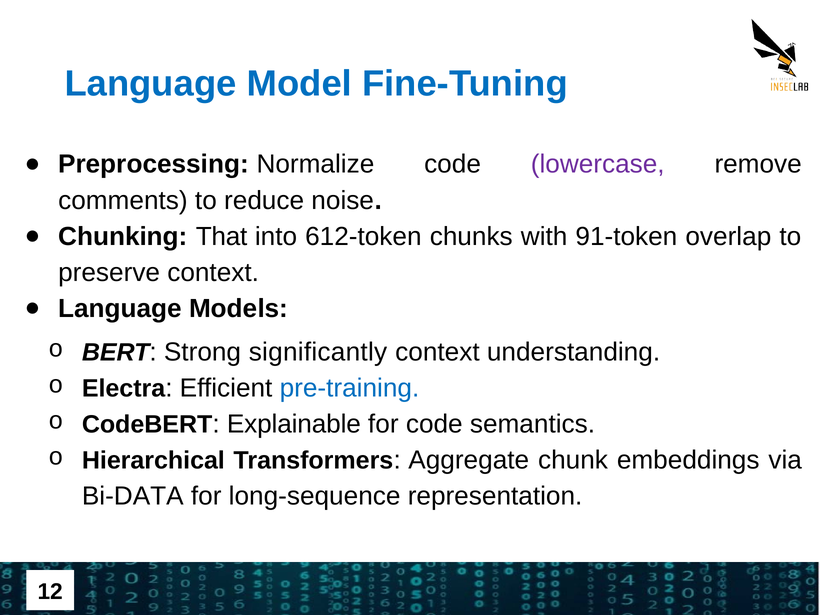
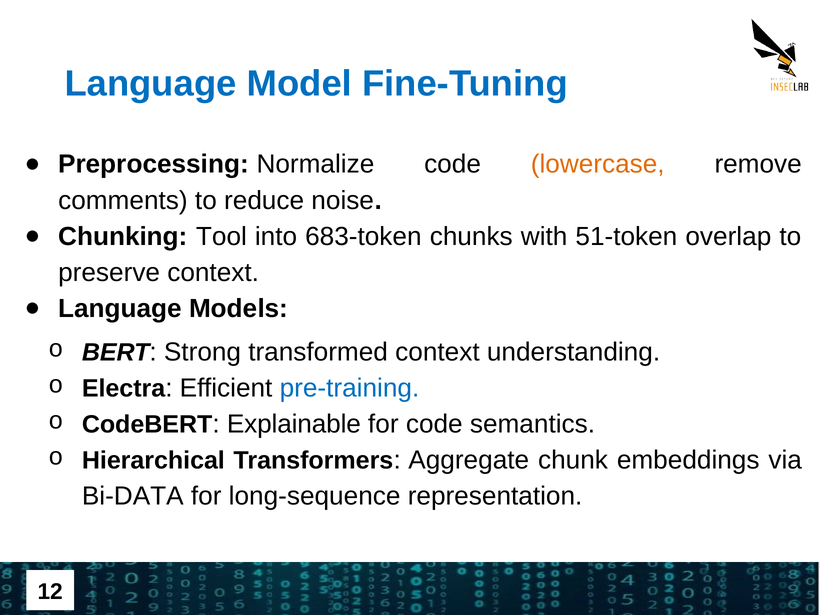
lowercase colour: purple -> orange
That: That -> Tool
612-token: 612-token -> 683-token
91-token: 91-token -> 51-token
significantly: significantly -> transformed
